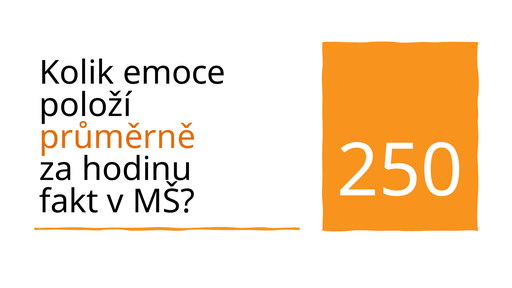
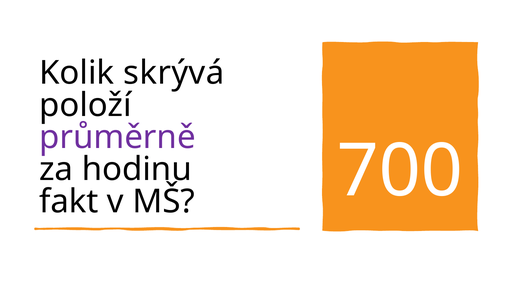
emoce: emoce -> skrývá
průměrně colour: orange -> purple
250: 250 -> 700
